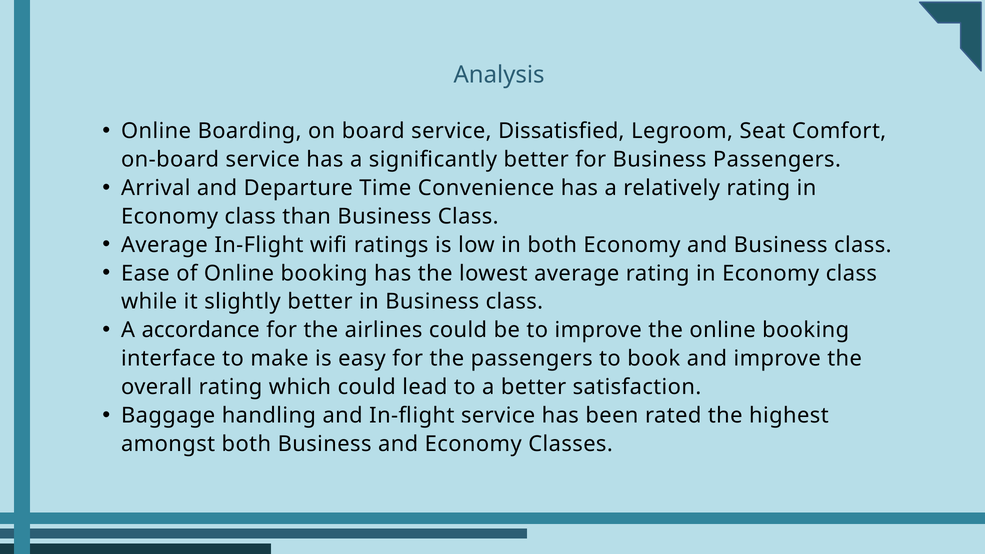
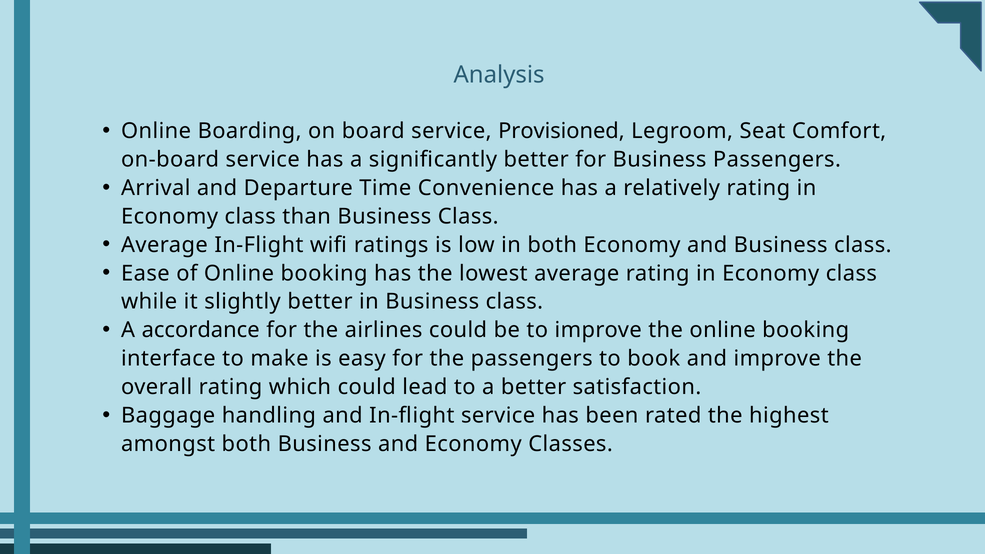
Dissatisfied: Dissatisfied -> Provisioned
